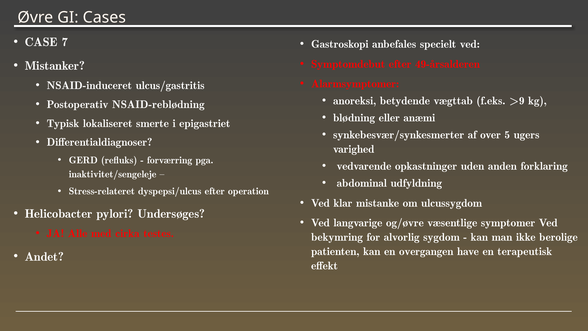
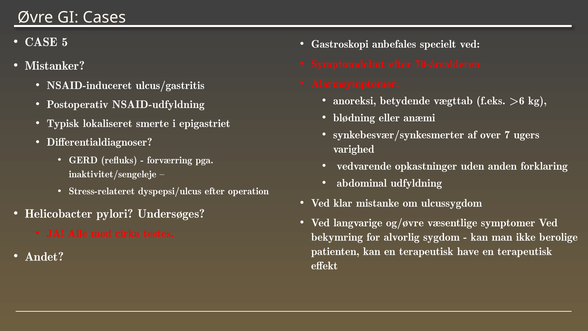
7: 7 -> 5
49-årsalderen: 49-årsalderen -> 70-årsalderen
>9: >9 -> >6
NSAID-reblødning: NSAID-reblødning -> NSAID-udfyldning
5: 5 -> 7
kan en overgangen: overgangen -> terapeutisk
